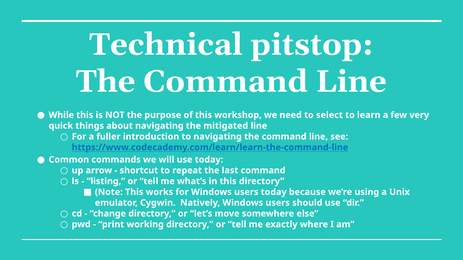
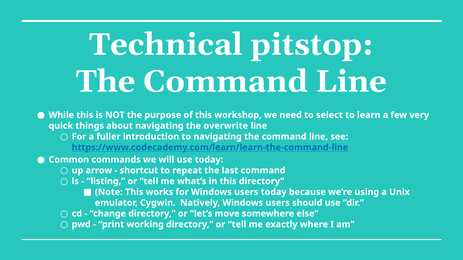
mitigated: mitigated -> overwrite
